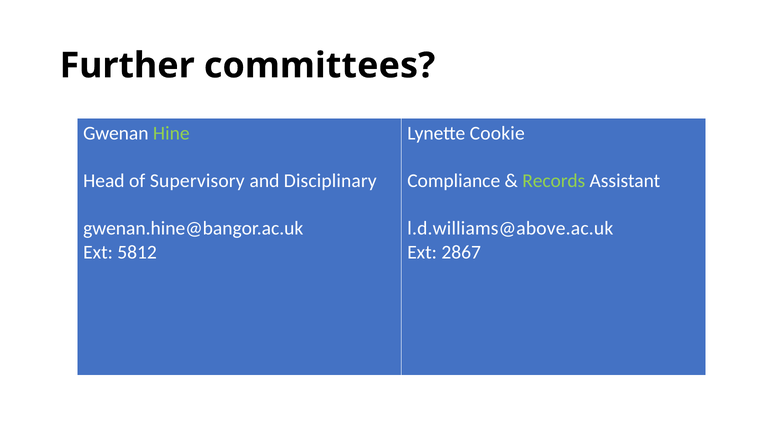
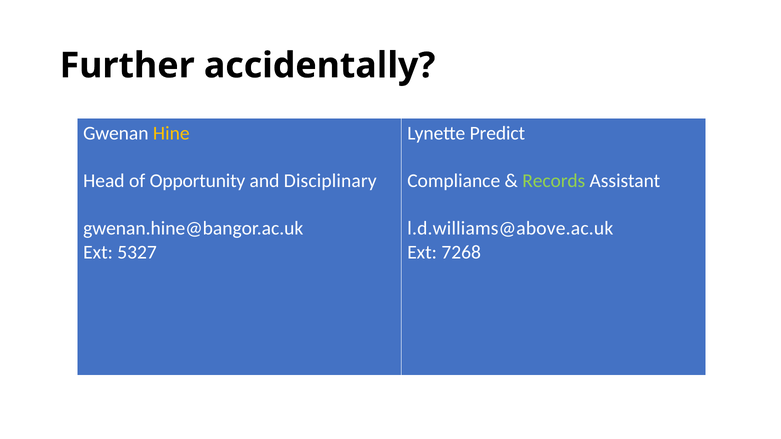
committees: committees -> accidentally
Hine colour: light green -> yellow
Cookie: Cookie -> Predict
Supervisory: Supervisory -> Opportunity
5812: 5812 -> 5327
2867: 2867 -> 7268
